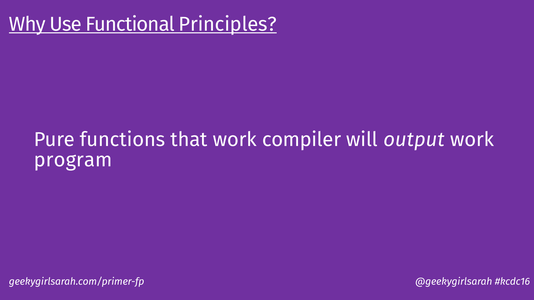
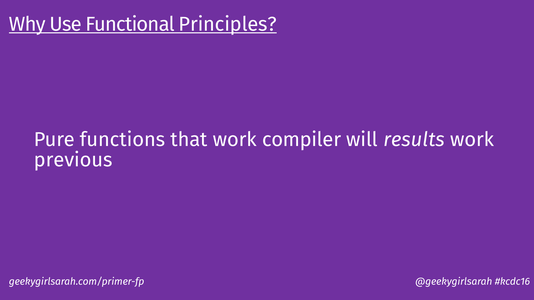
output: output -> results
program: program -> previous
